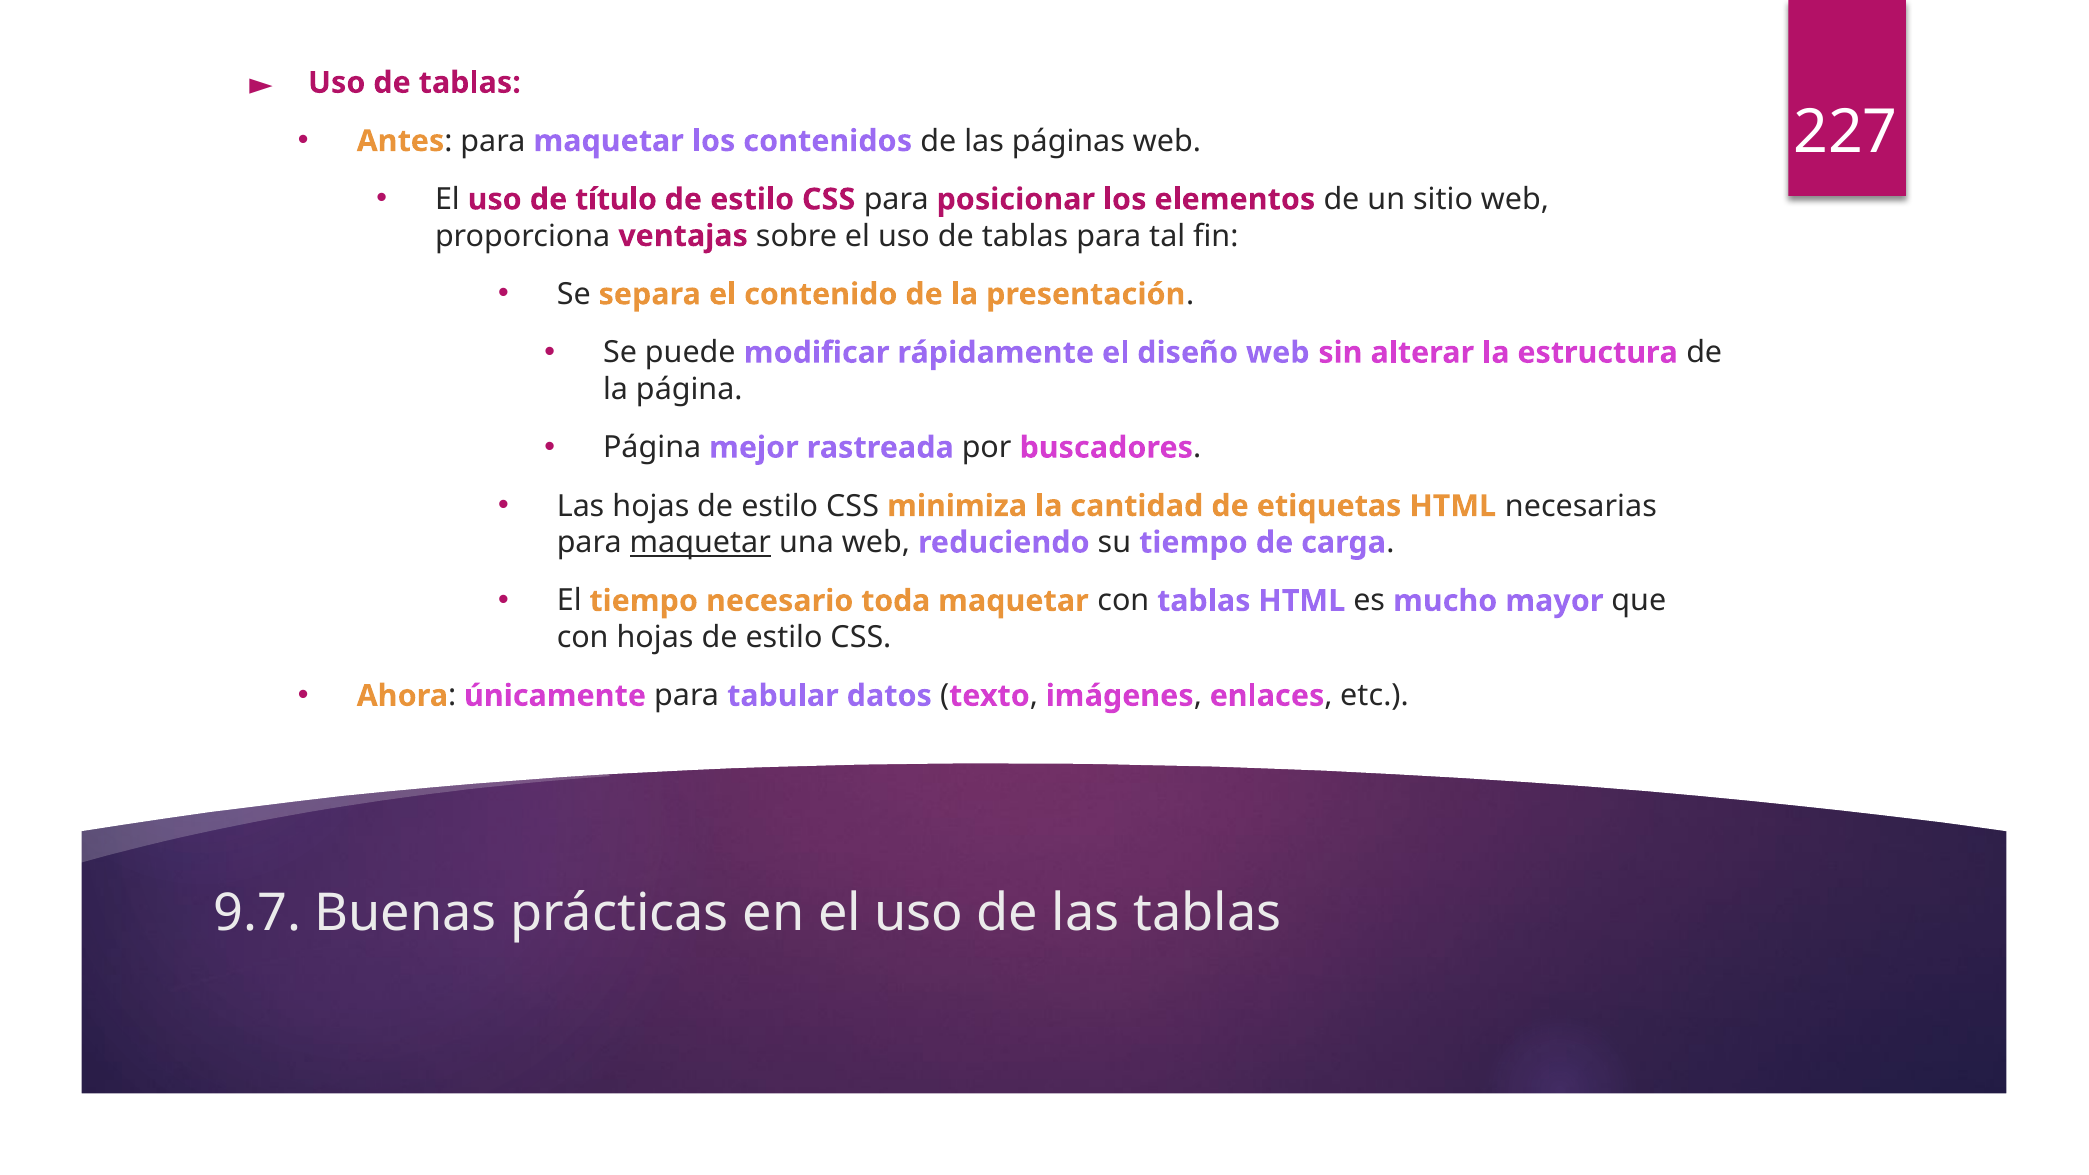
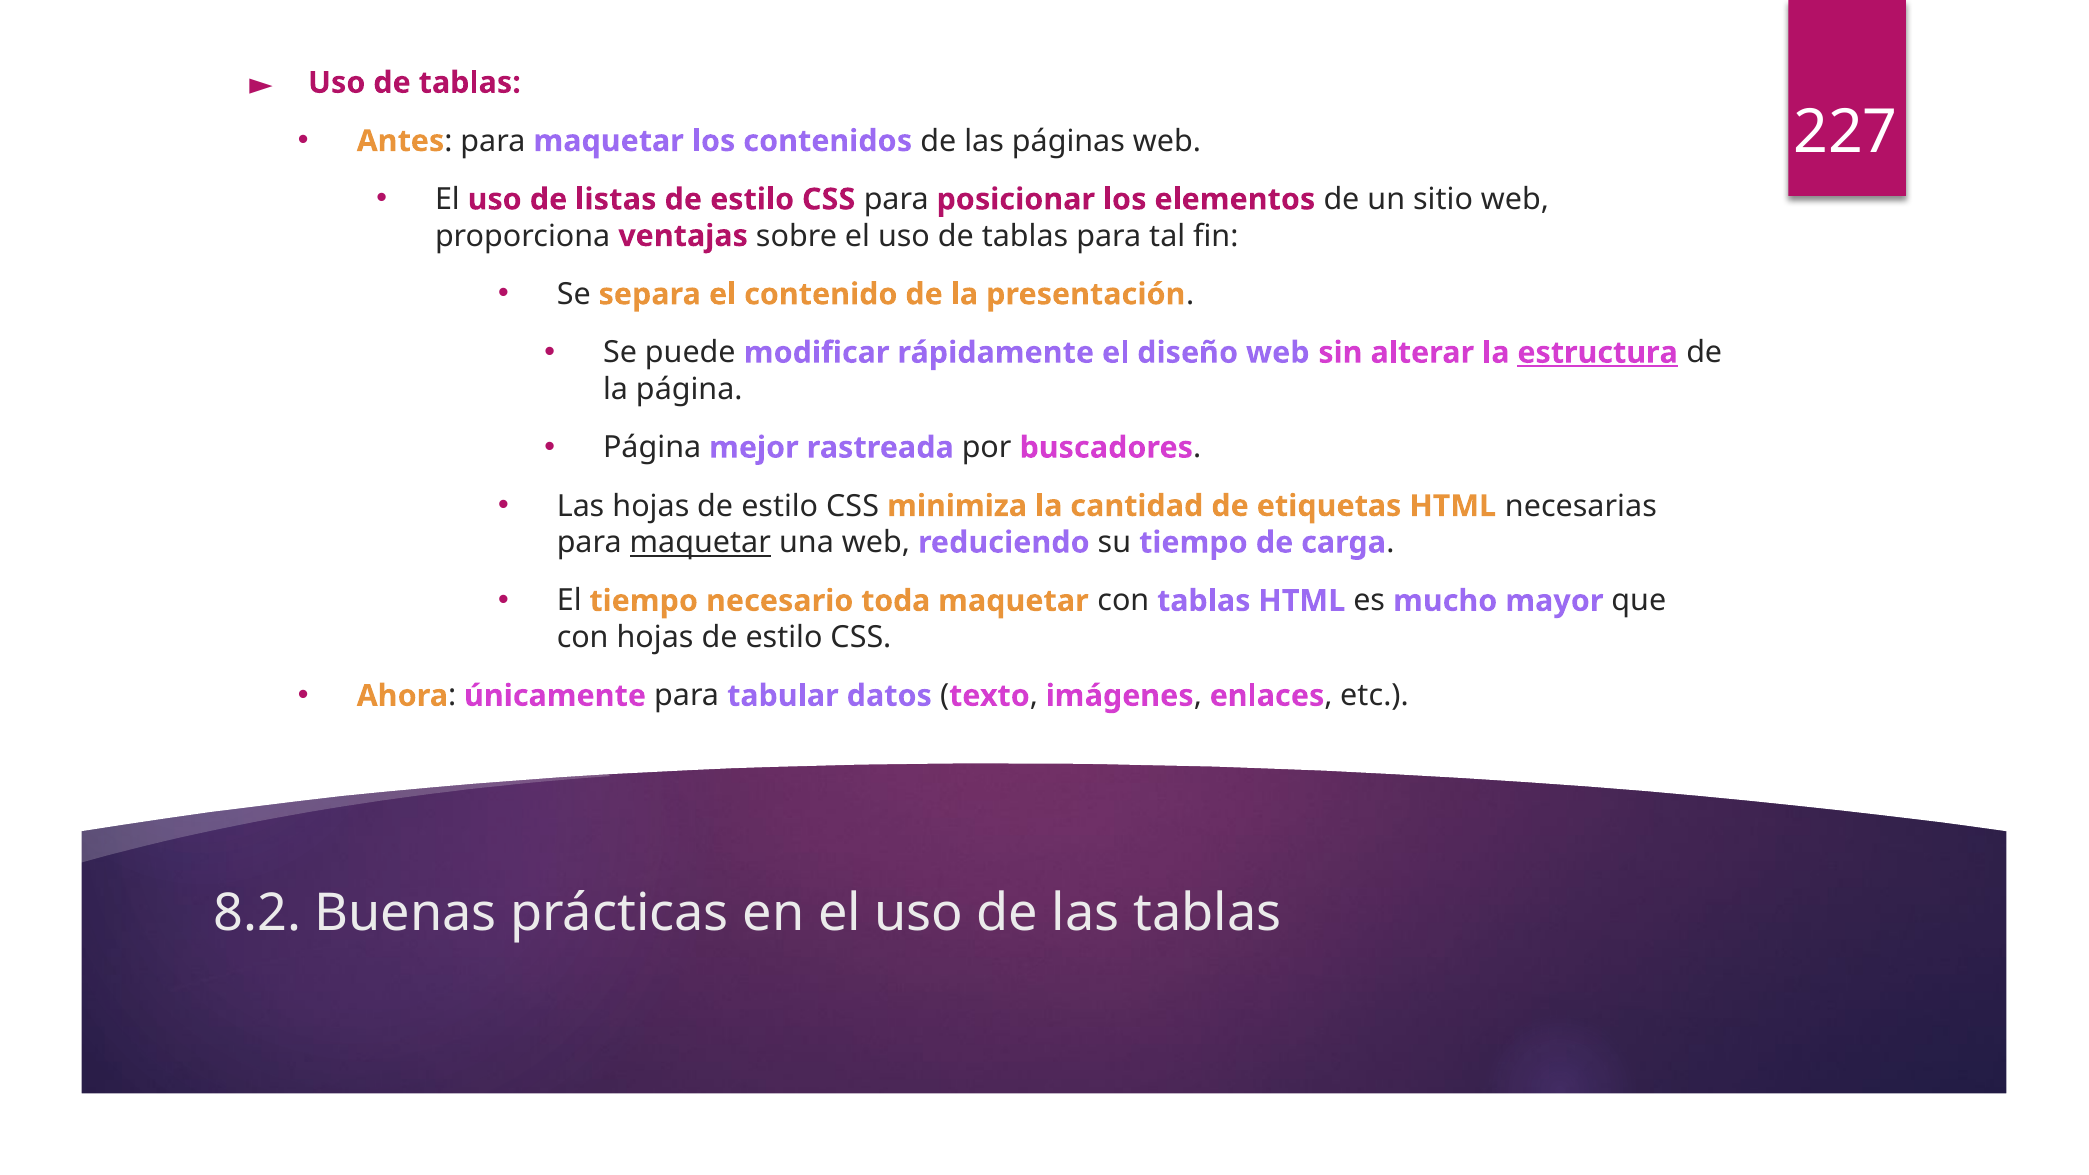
título: título -> listas
estructura underline: none -> present
9.7: 9.7 -> 8.2
